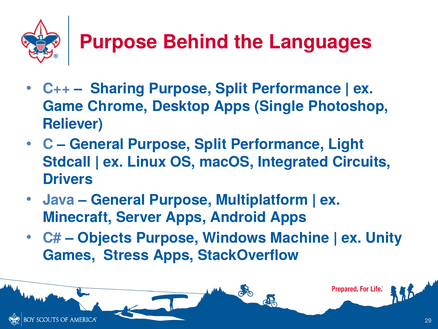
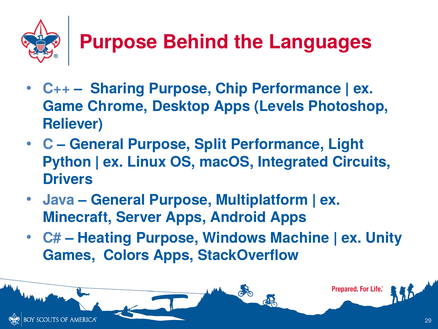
Split at (232, 89): Split -> Chip
Single: Single -> Levels
Stdcall: Stdcall -> Python
Objects: Objects -> Heating
Stress: Stress -> Colors
